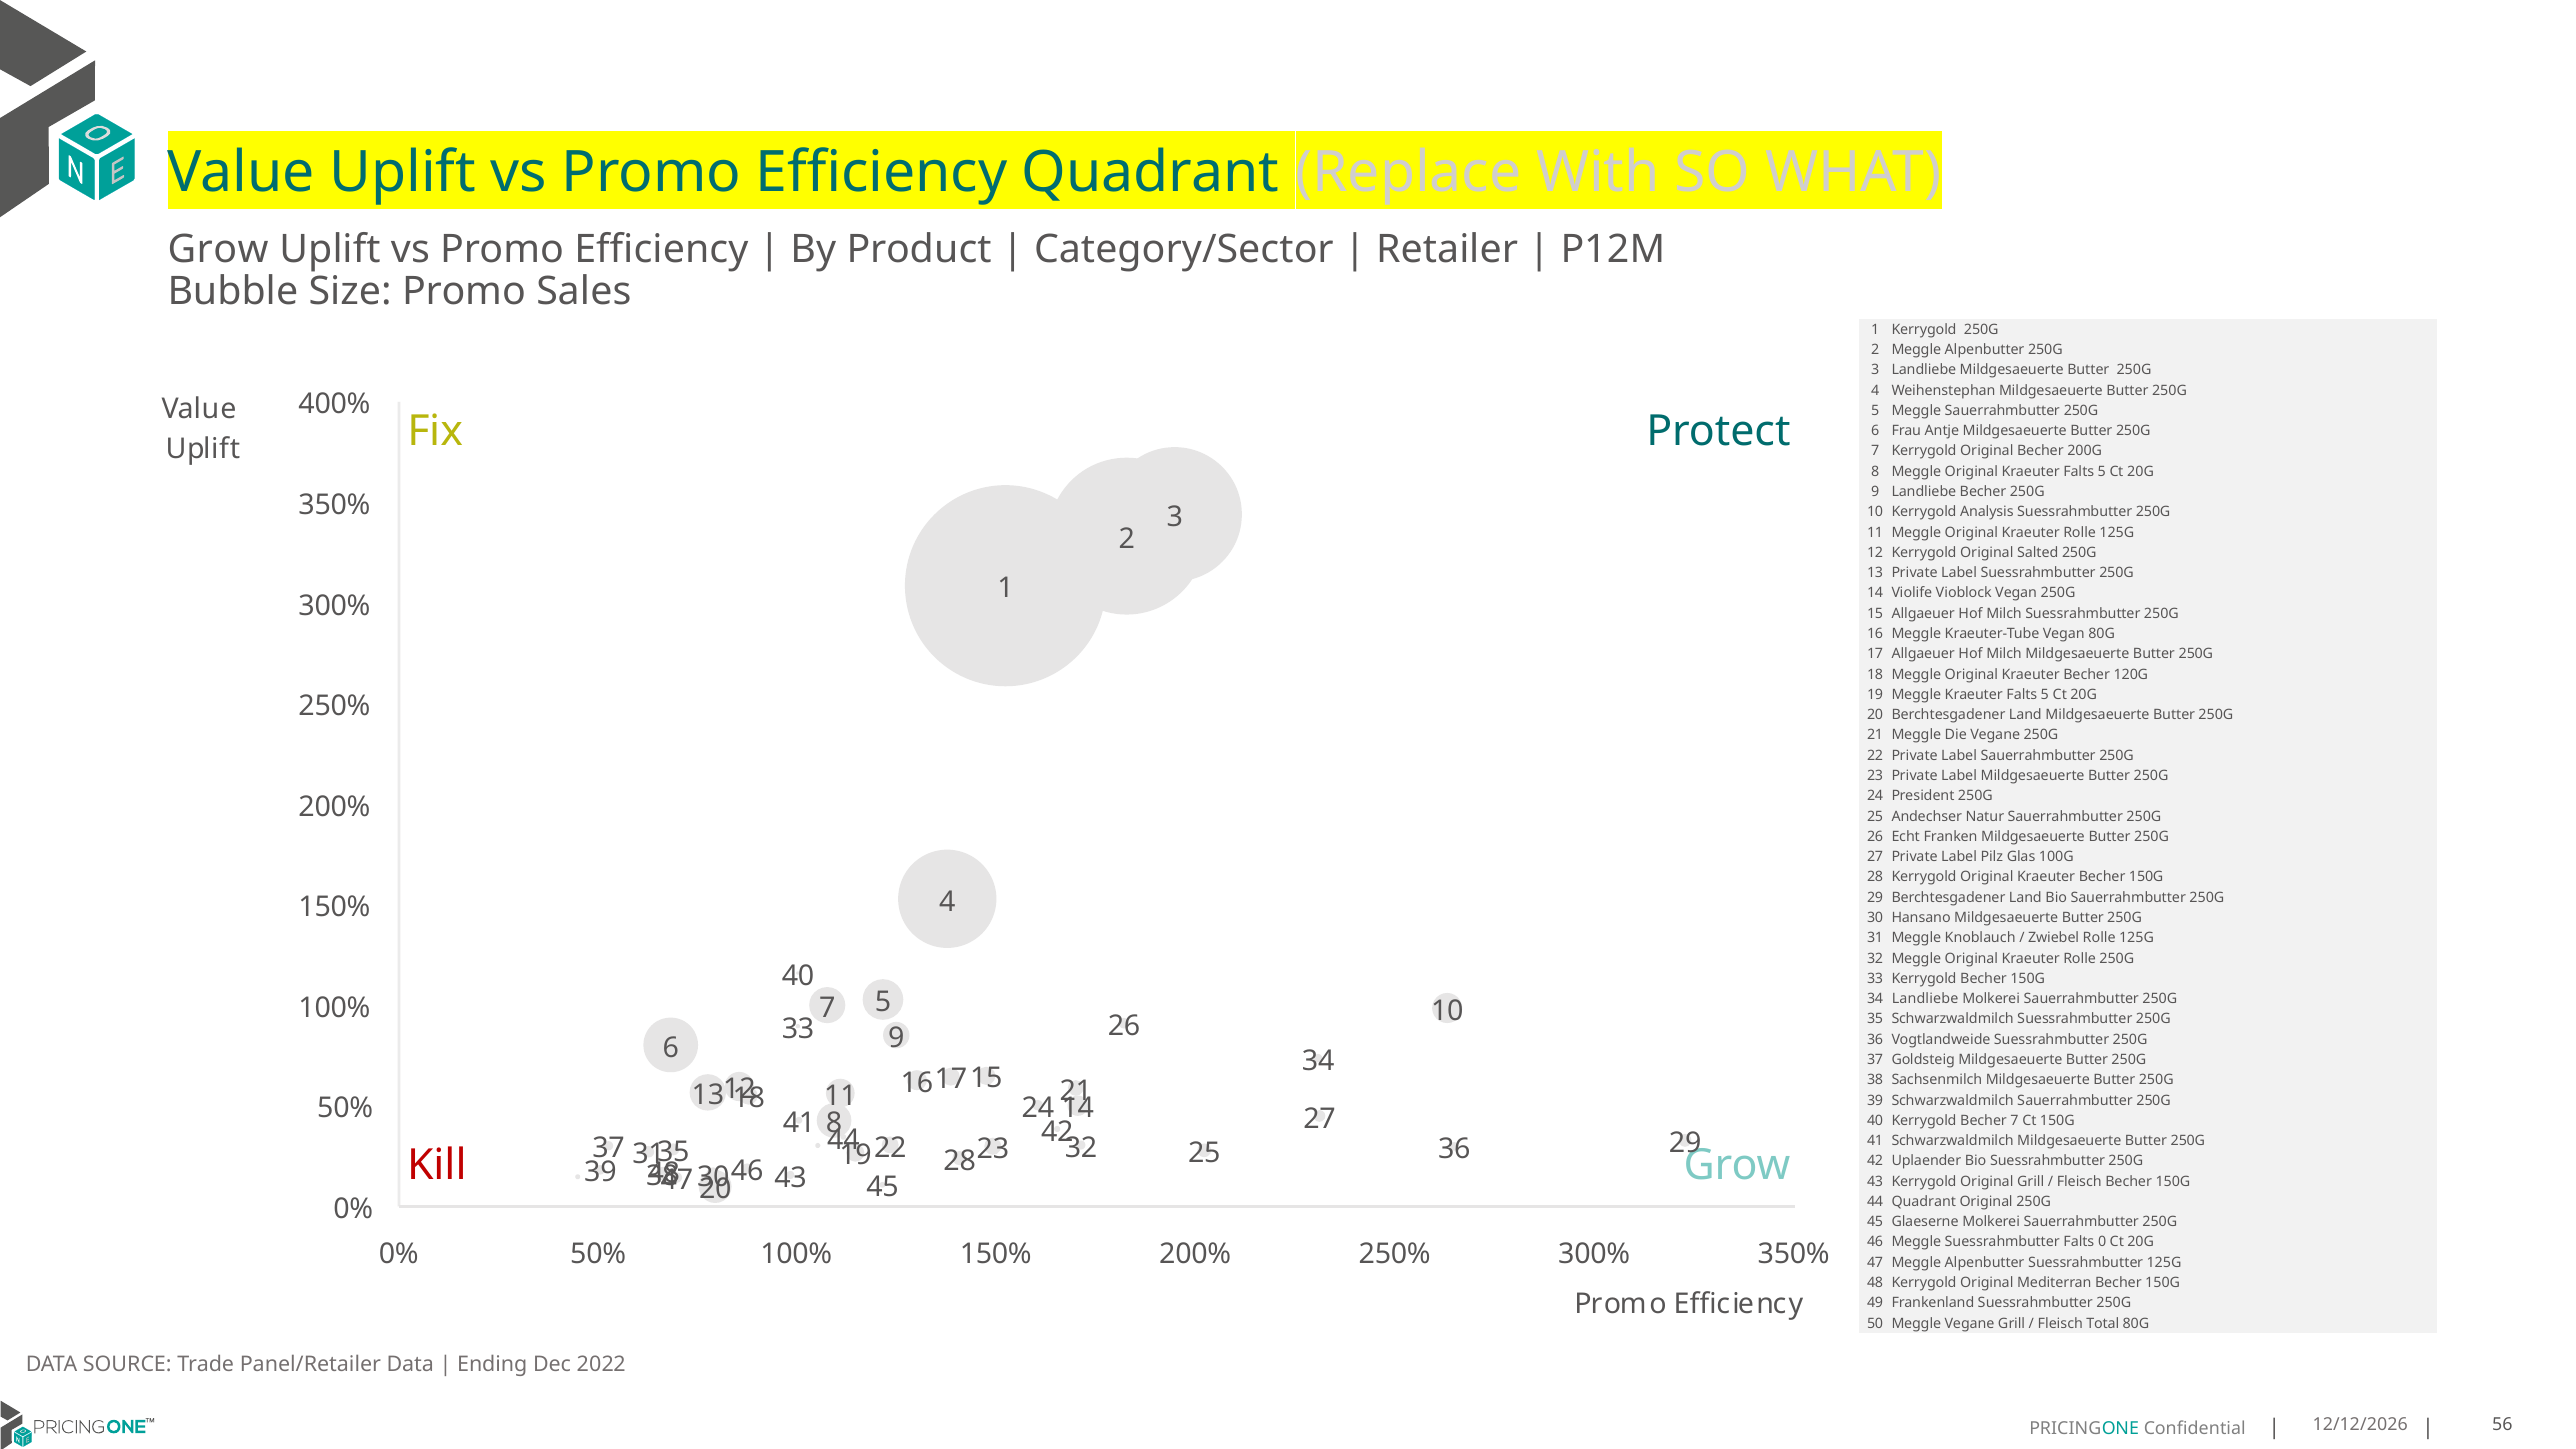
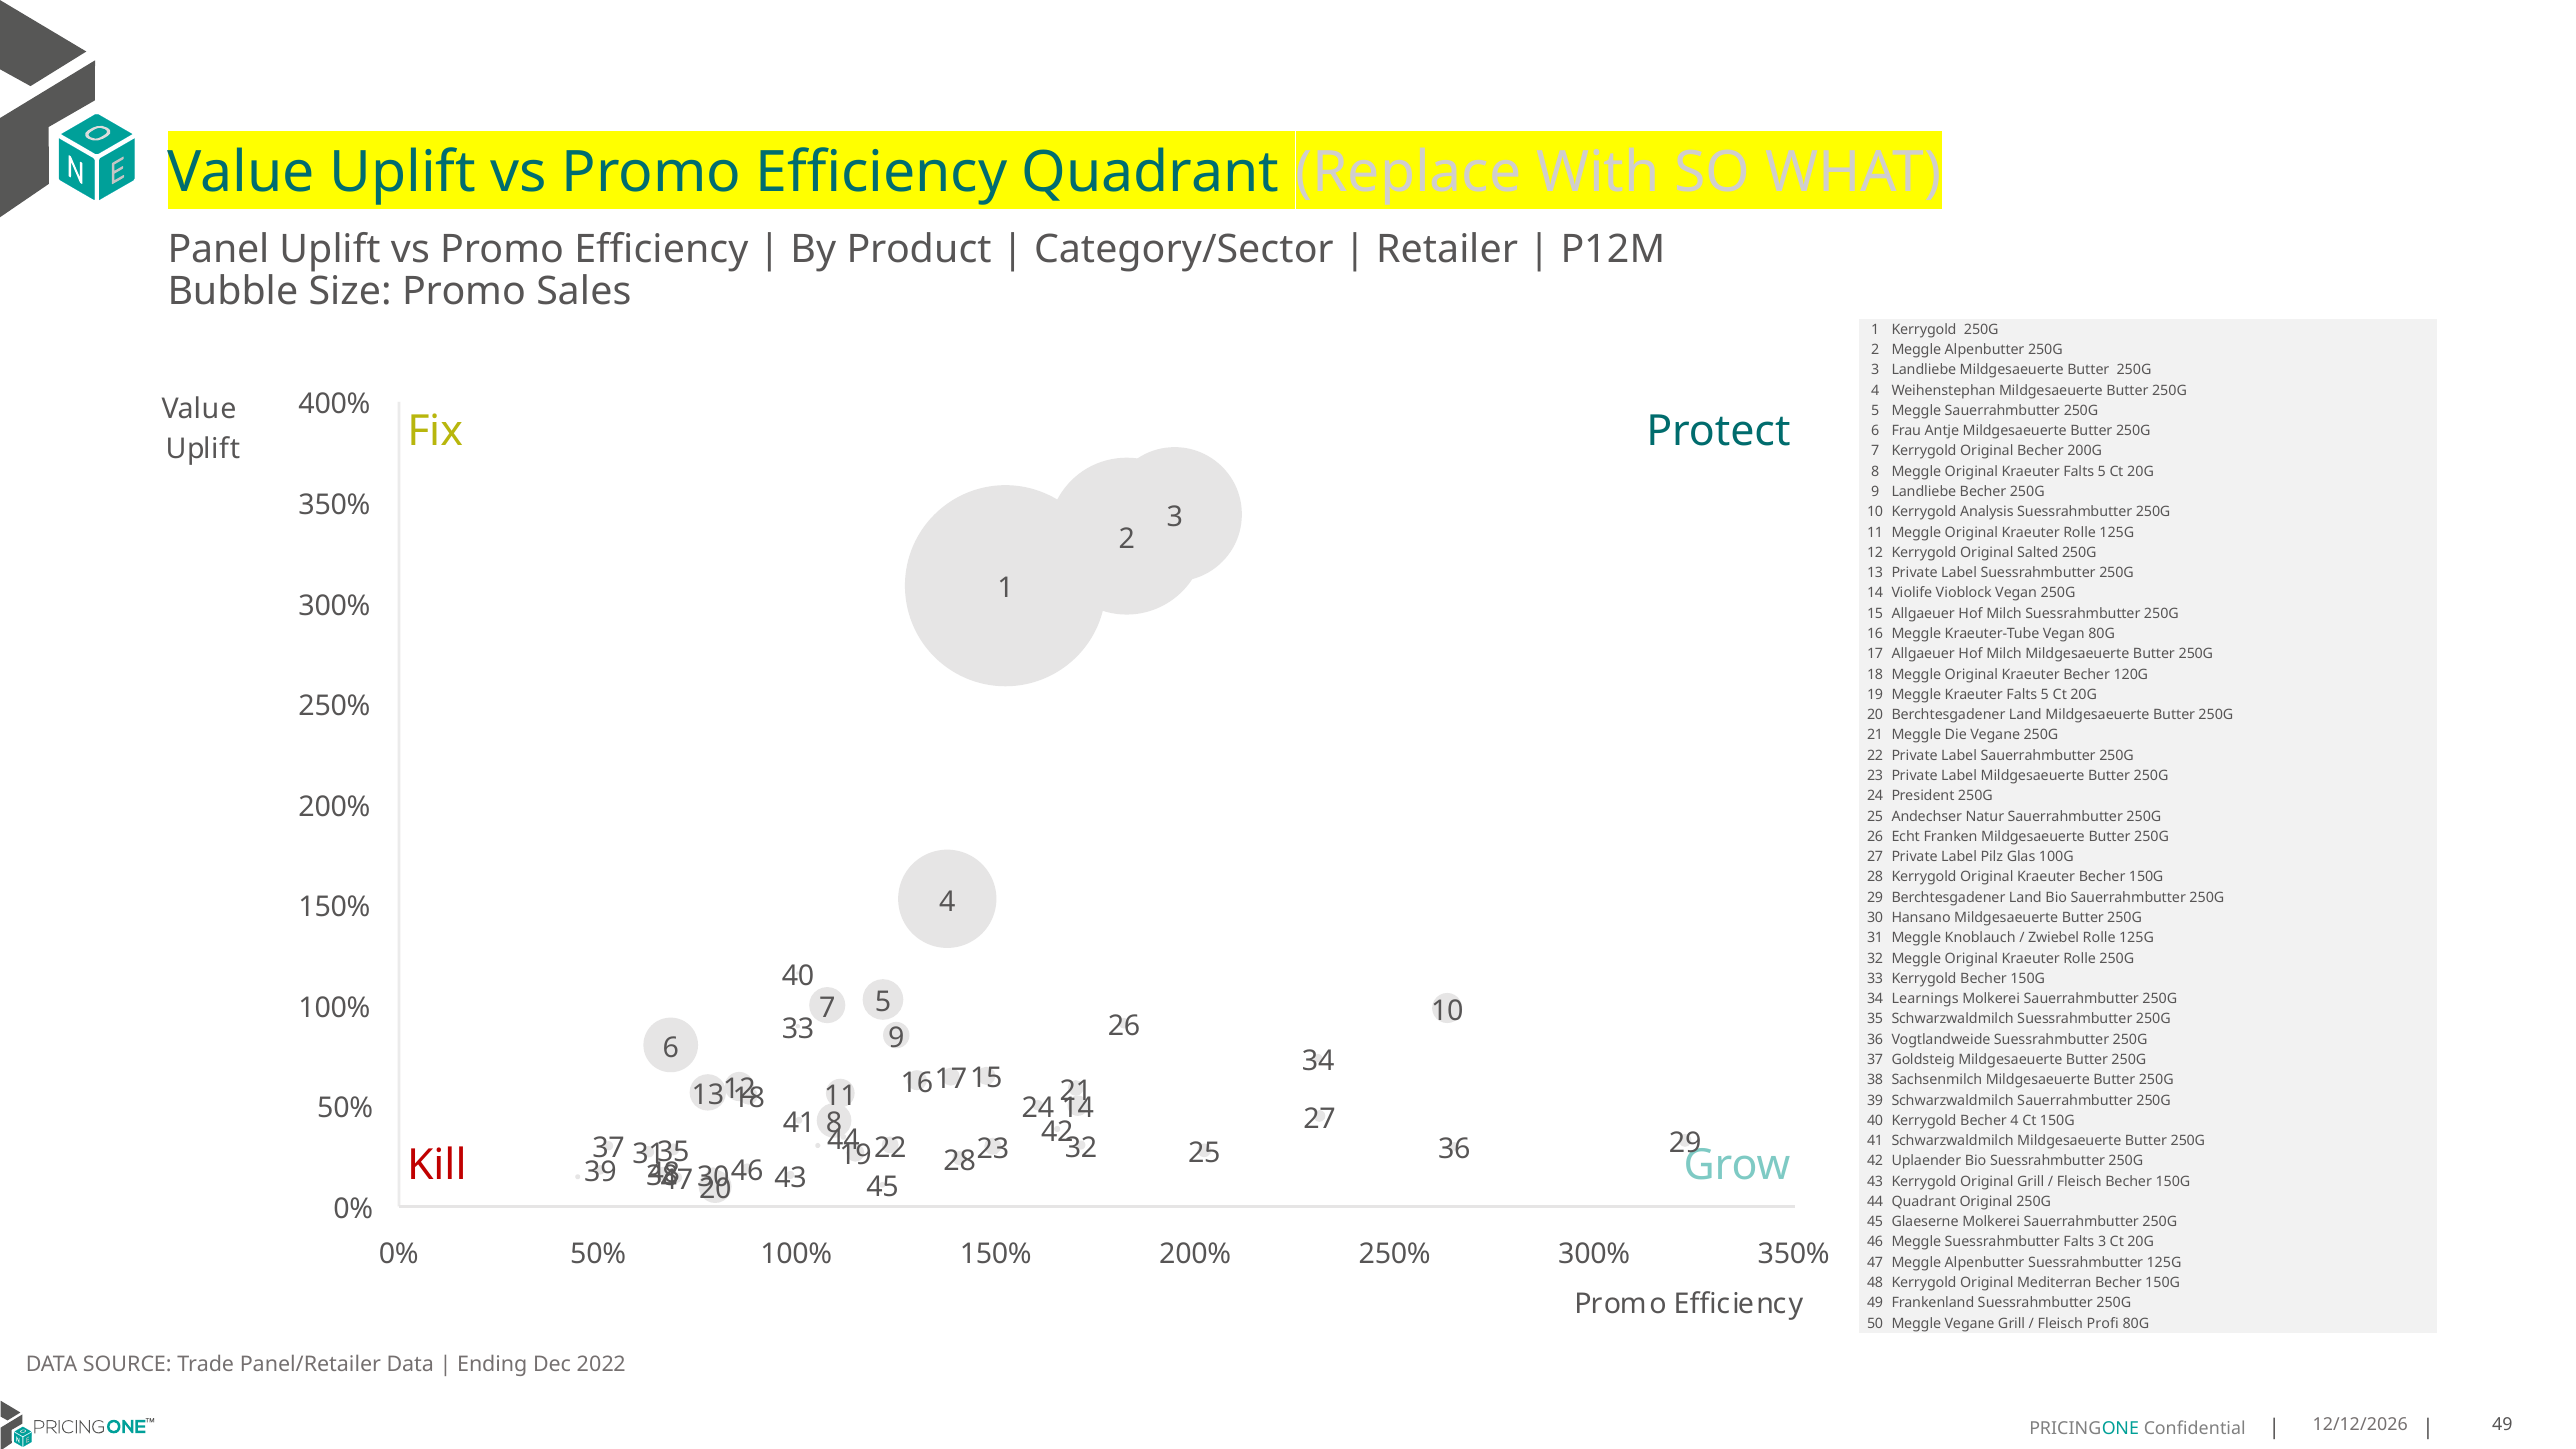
Grow at (218, 249): Grow -> Panel
34 Landliebe: Landliebe -> Learnings
Becher 7: 7 -> 4
Falts 0: 0 -> 3
Total: Total -> Profi
56 at (2502, 1425): 56 -> 49
